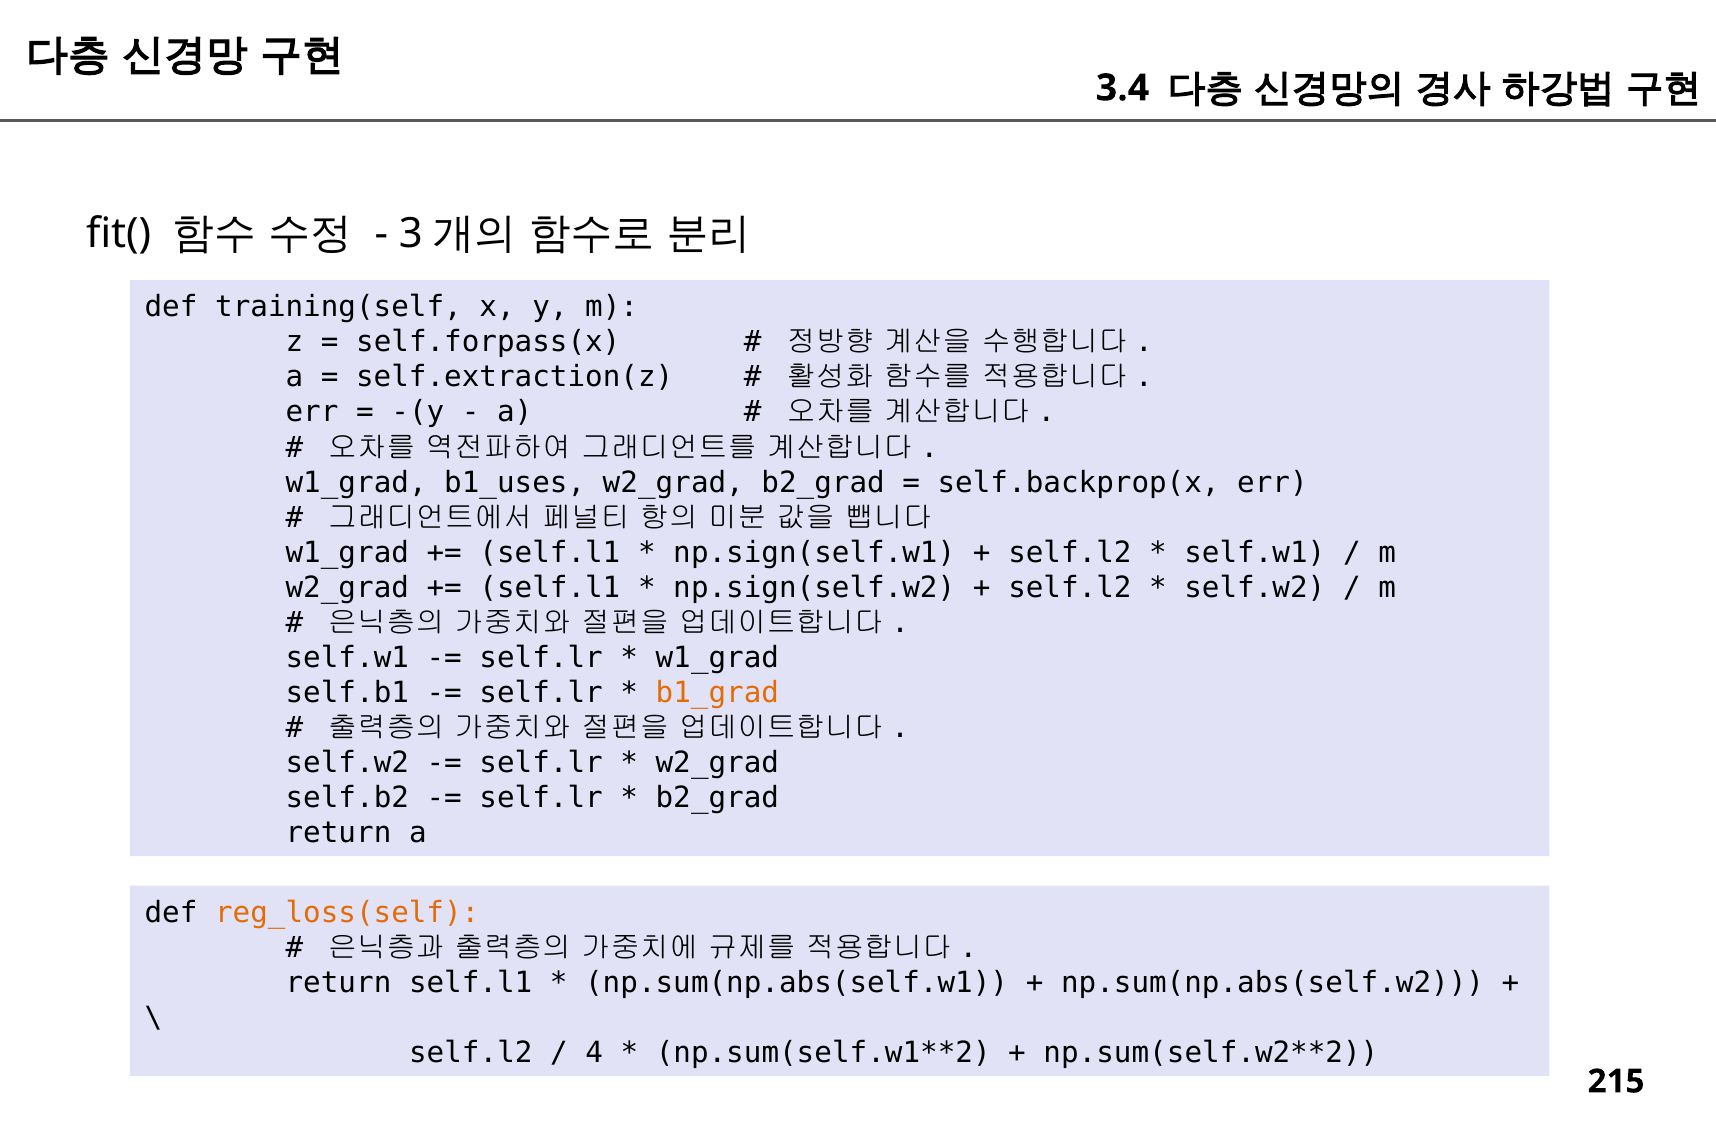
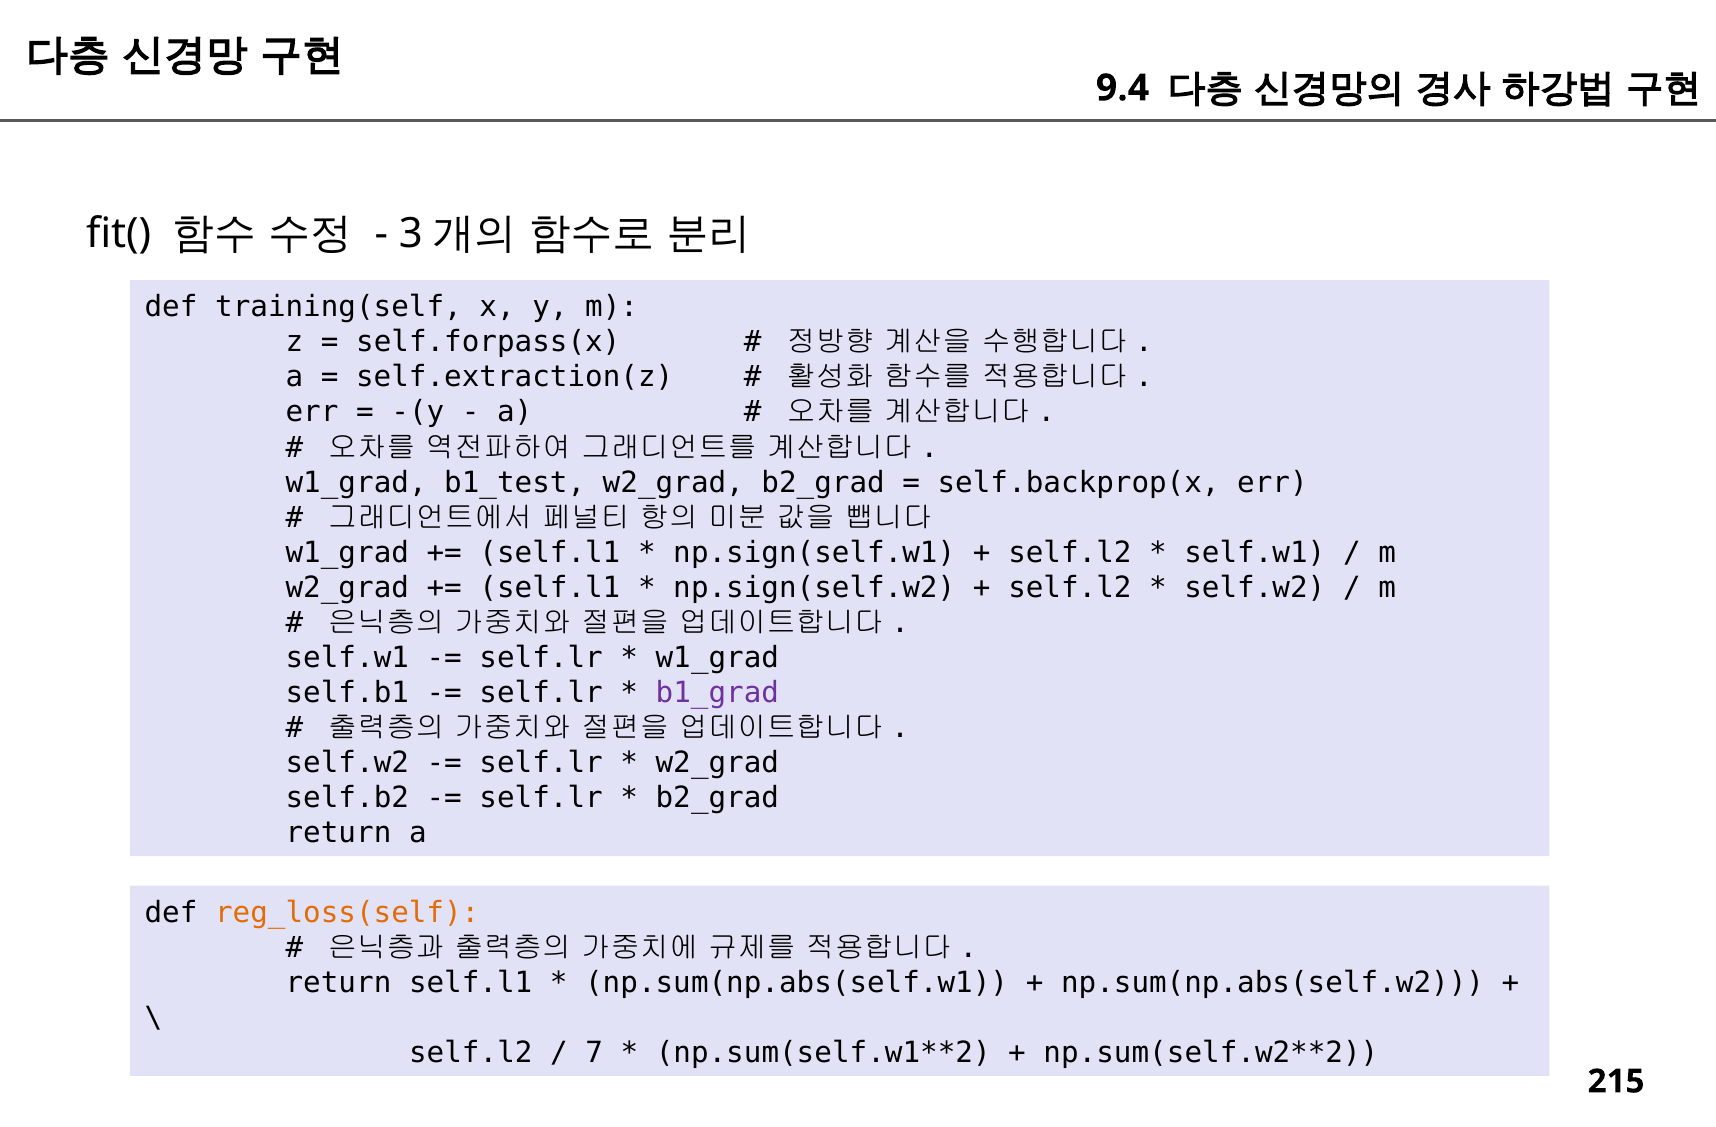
3.4: 3.4 -> 9.4
b1_uses: b1_uses -> b1_test
b1_grad colour: orange -> purple
4: 4 -> 7
